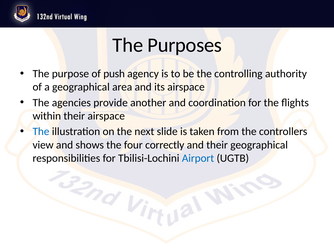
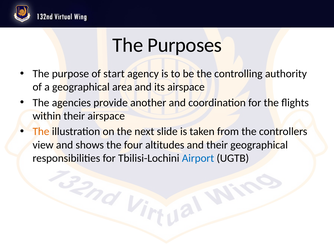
push: push -> start
The at (41, 132) colour: blue -> orange
correctly: correctly -> altitudes
